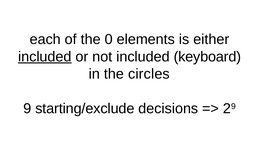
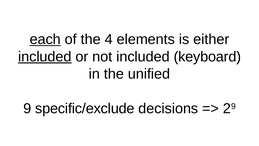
each underline: none -> present
0: 0 -> 4
circles: circles -> unified
starting/exclude: starting/exclude -> specific/exclude
